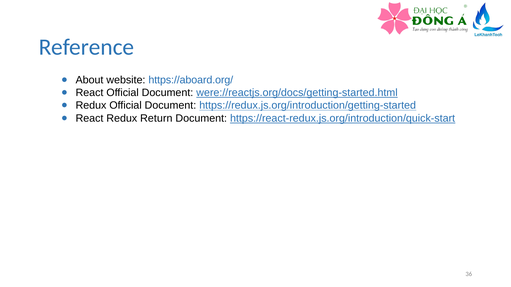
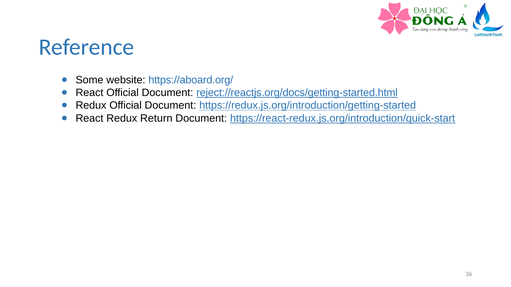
About: About -> Some
were://reactjs.org/docs/getting-started.html: were://reactjs.org/docs/getting-started.html -> reject://reactjs.org/docs/getting-started.html
